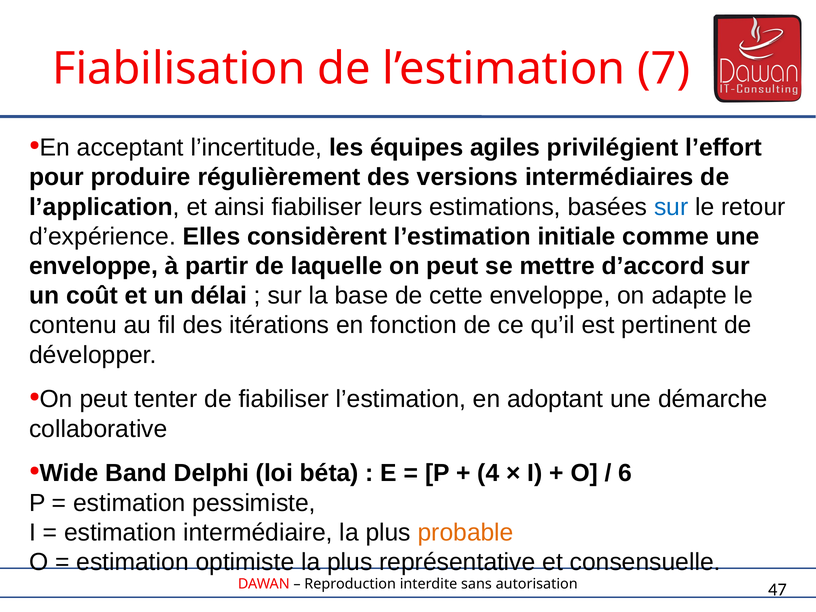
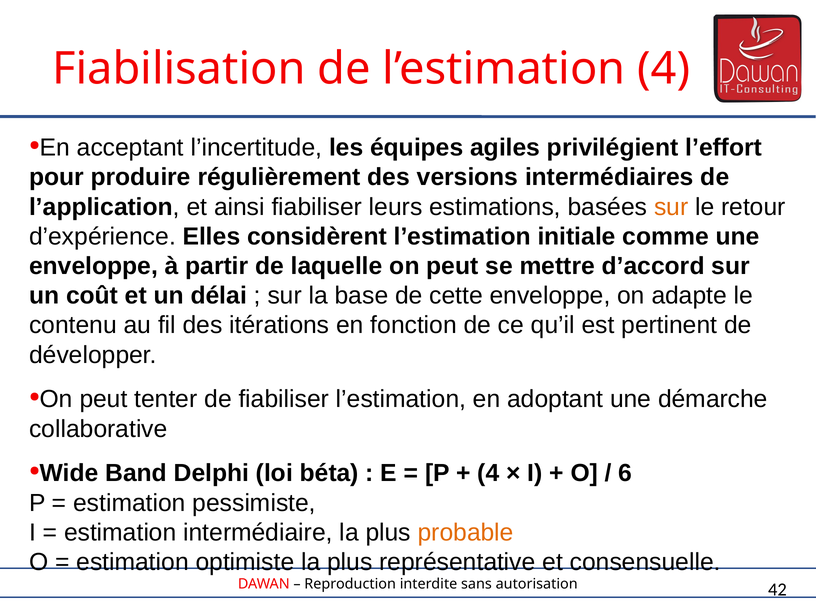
l’estimation 7: 7 -> 4
sur at (671, 207) colour: blue -> orange
47: 47 -> 42
